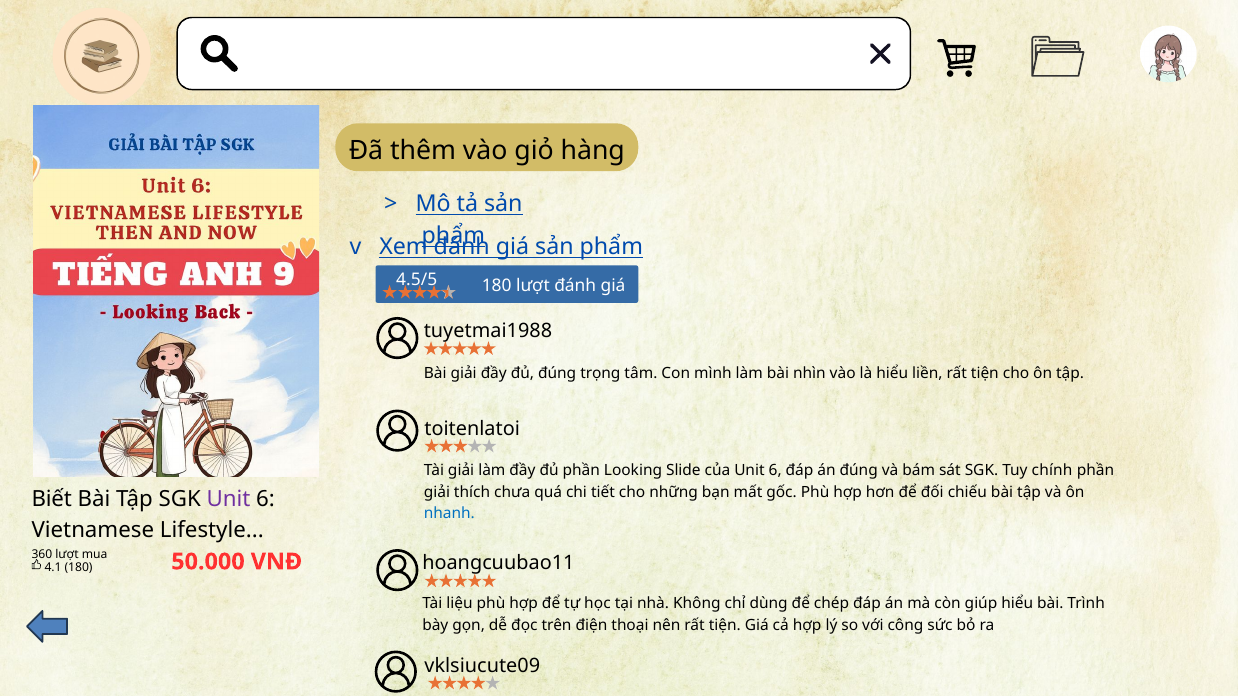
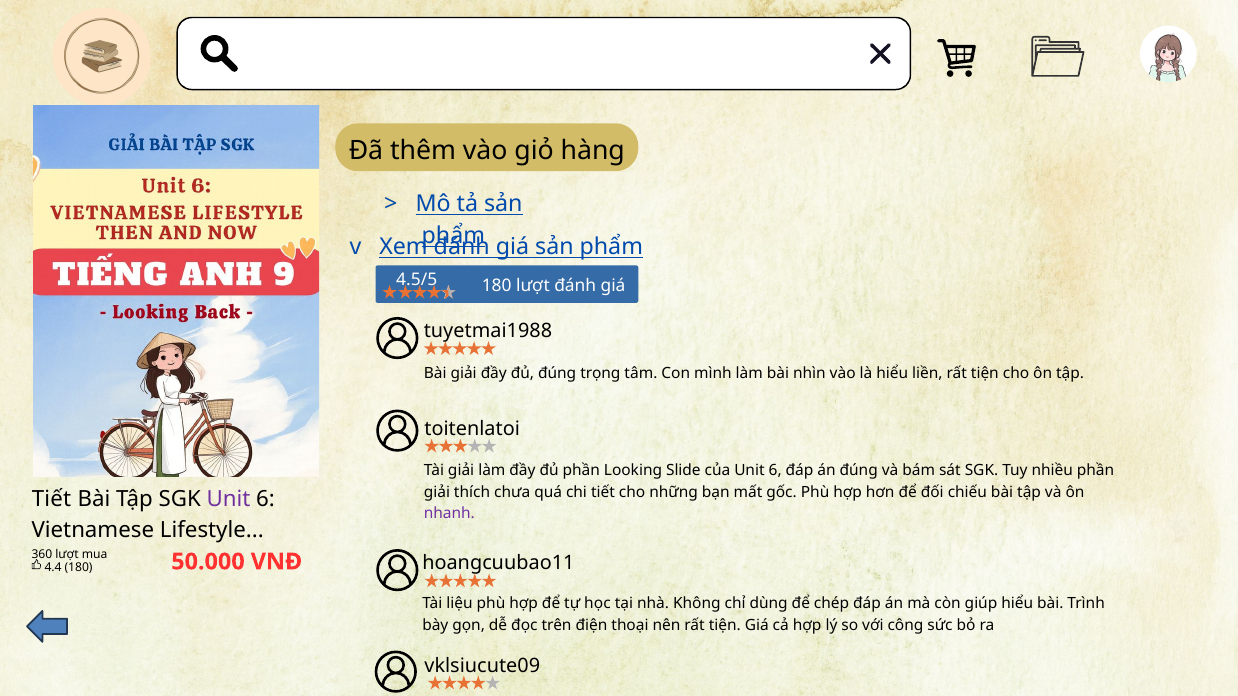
chính: chính -> nhiều
Biết at (52, 499): Biết -> Tiết
nhanh colour: blue -> purple
4.1: 4.1 -> 4.4
